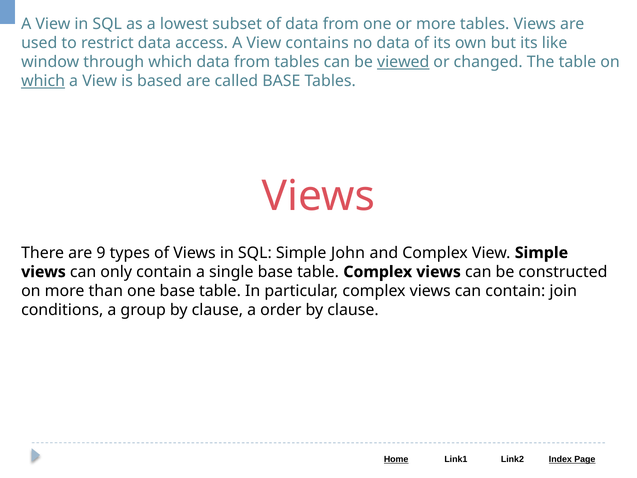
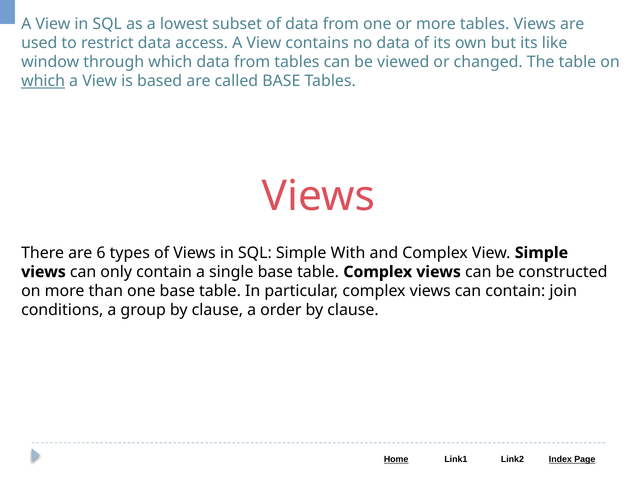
viewed underline: present -> none
9: 9 -> 6
John: John -> With
